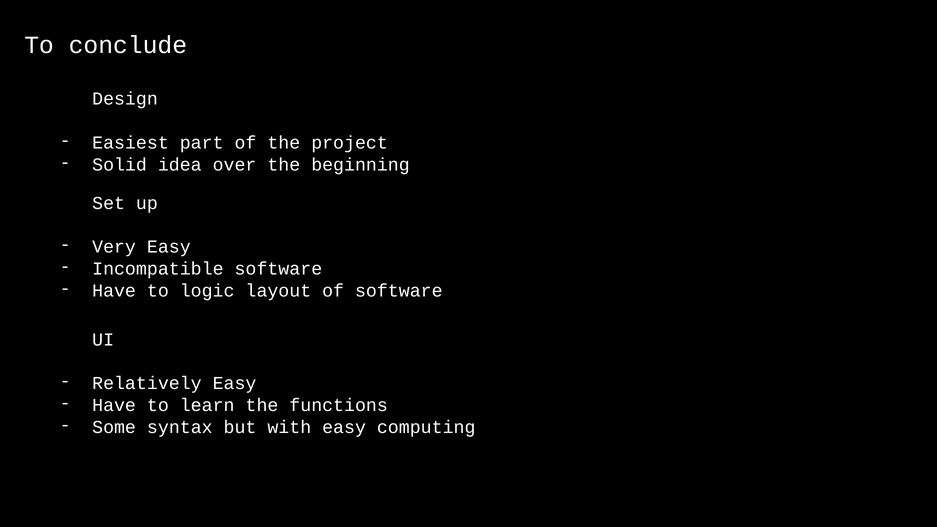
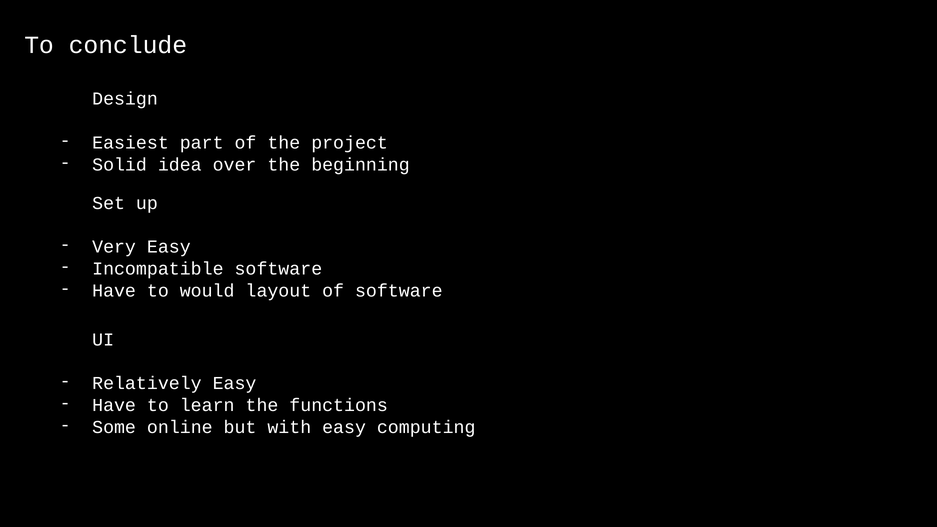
logic: logic -> would
syntax: syntax -> online
